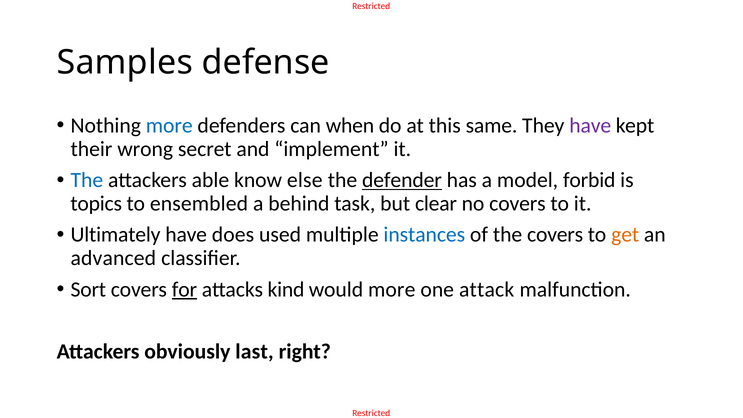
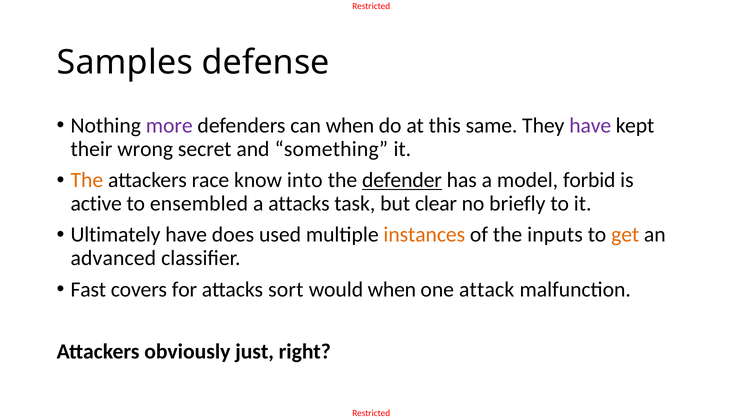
more at (169, 126) colour: blue -> purple
implement: implement -> something
The at (87, 180) colour: blue -> orange
able: able -> race
else: else -> into
topics: topics -> active
a behind: behind -> attacks
no covers: covers -> briefly
instances colour: blue -> orange
the covers: covers -> inputs
Sort: Sort -> Fast
for underline: present -> none
kind: kind -> sort
would more: more -> when
last: last -> just
